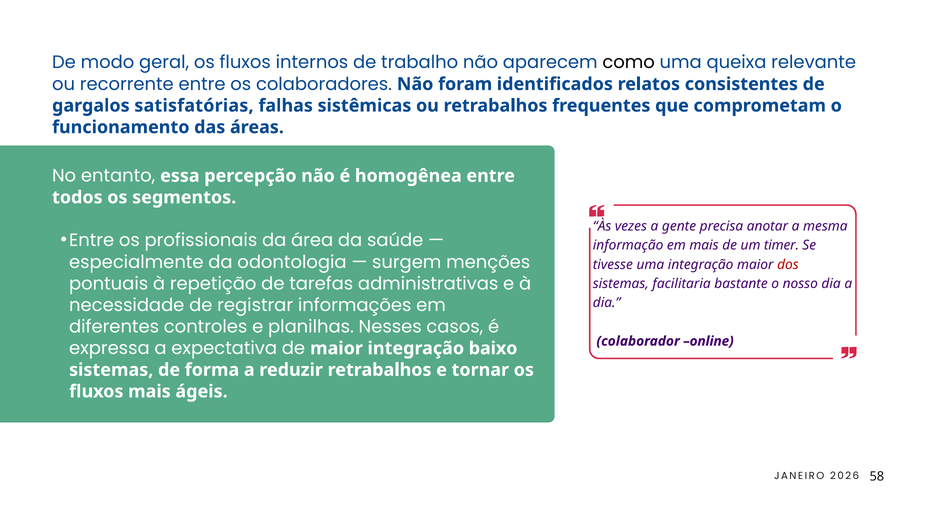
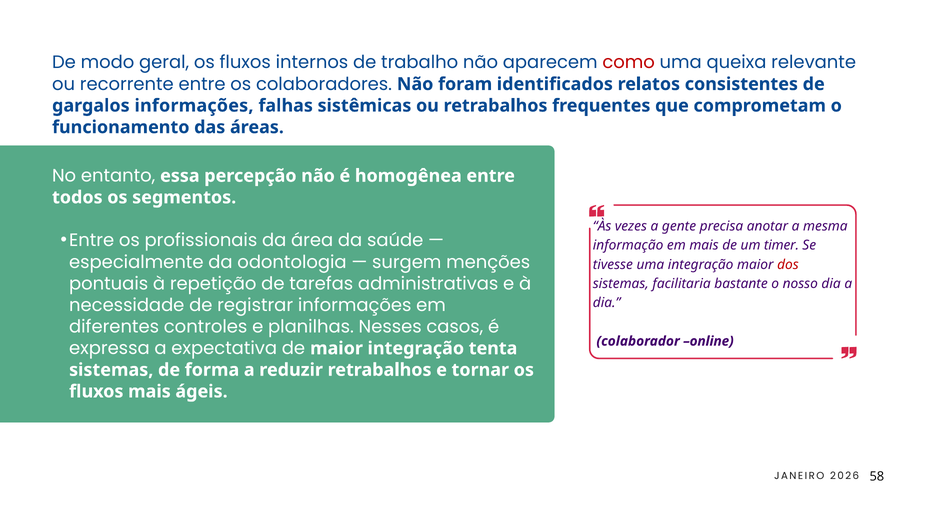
como colour: black -> red
gargalos satisfatórias: satisfatórias -> informações
baixo: baixo -> tenta
